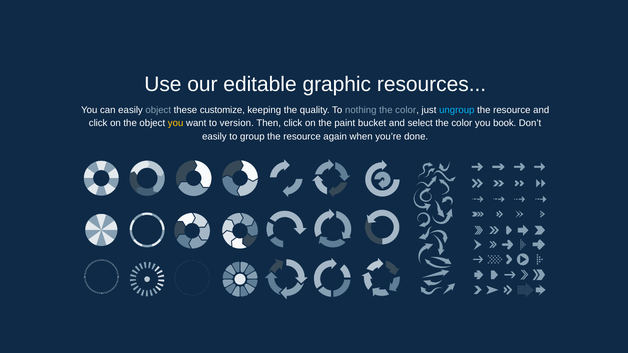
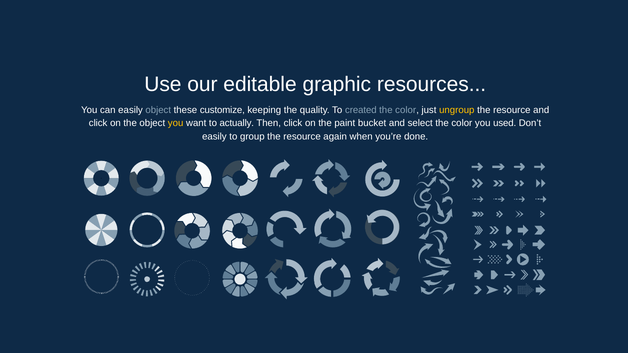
nothing: nothing -> created
ungroup colour: light blue -> yellow
version: version -> actually
book: book -> used
